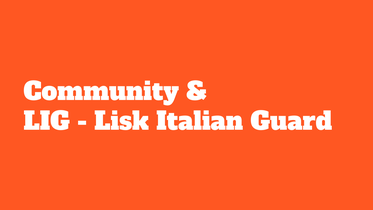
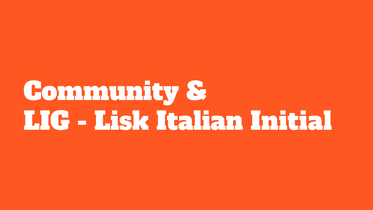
Guard: Guard -> Initial
